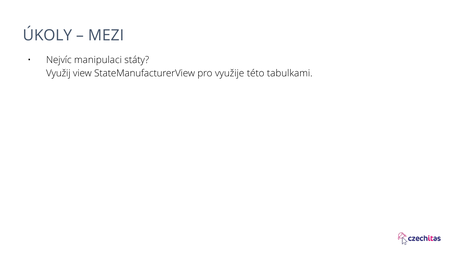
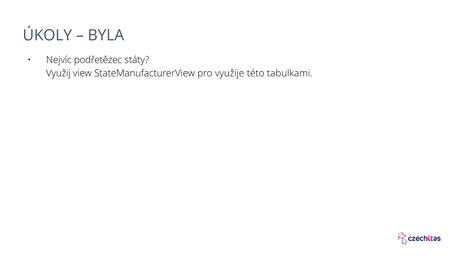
MEZI: MEZI -> BYLA
manipulaci: manipulaci -> podřetězec
